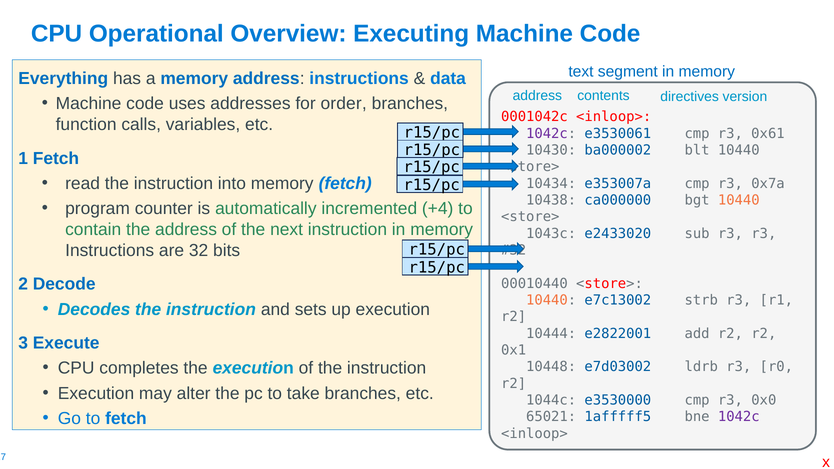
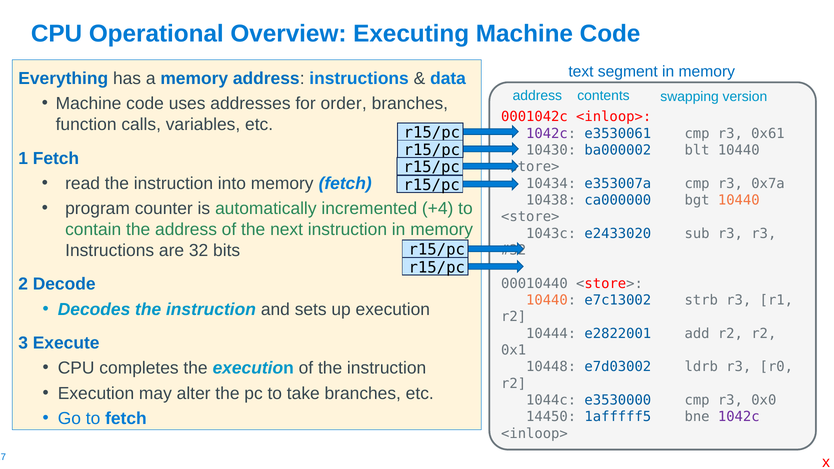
directives: directives -> swapping
65021: 65021 -> 14450
